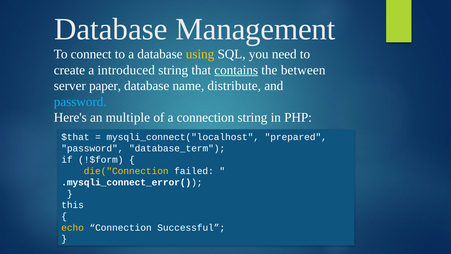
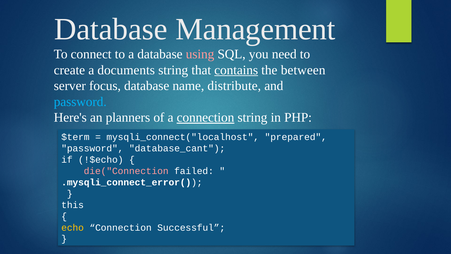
using colour: yellow -> pink
introduced: introduced -> documents
paper: paper -> focus
multiple: multiple -> planners
connection at (205, 117) underline: none -> present
$that: $that -> $term
database_term: database_term -> database_cant
!$form: !$form -> !$echo
die("Connection colour: yellow -> pink
